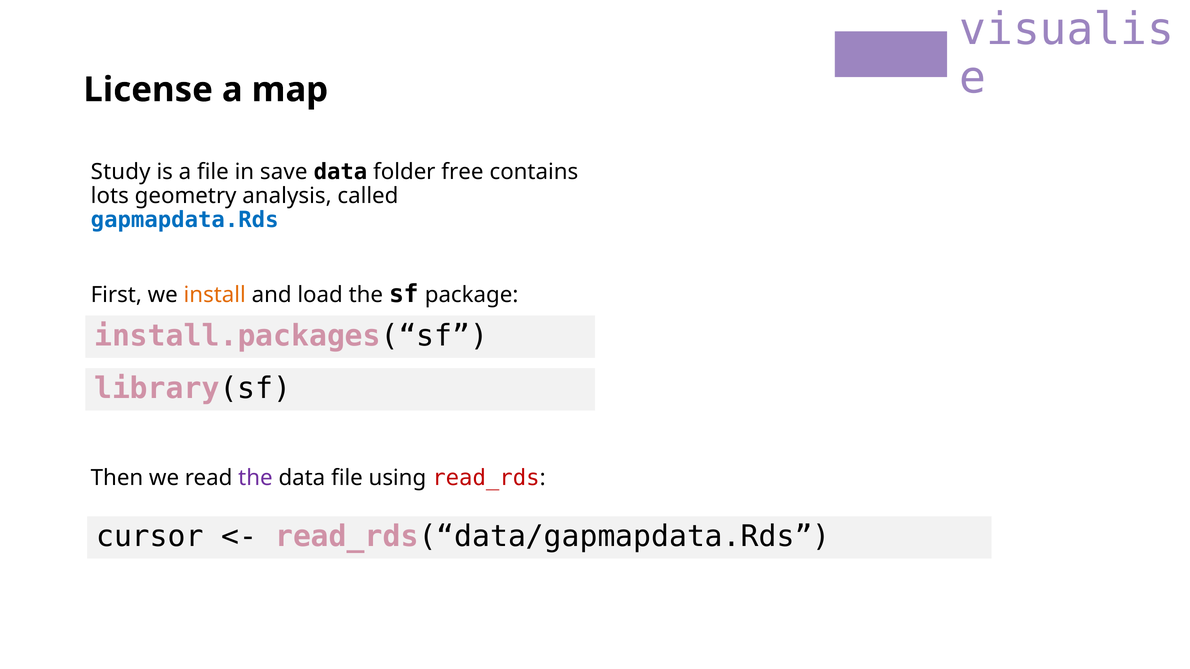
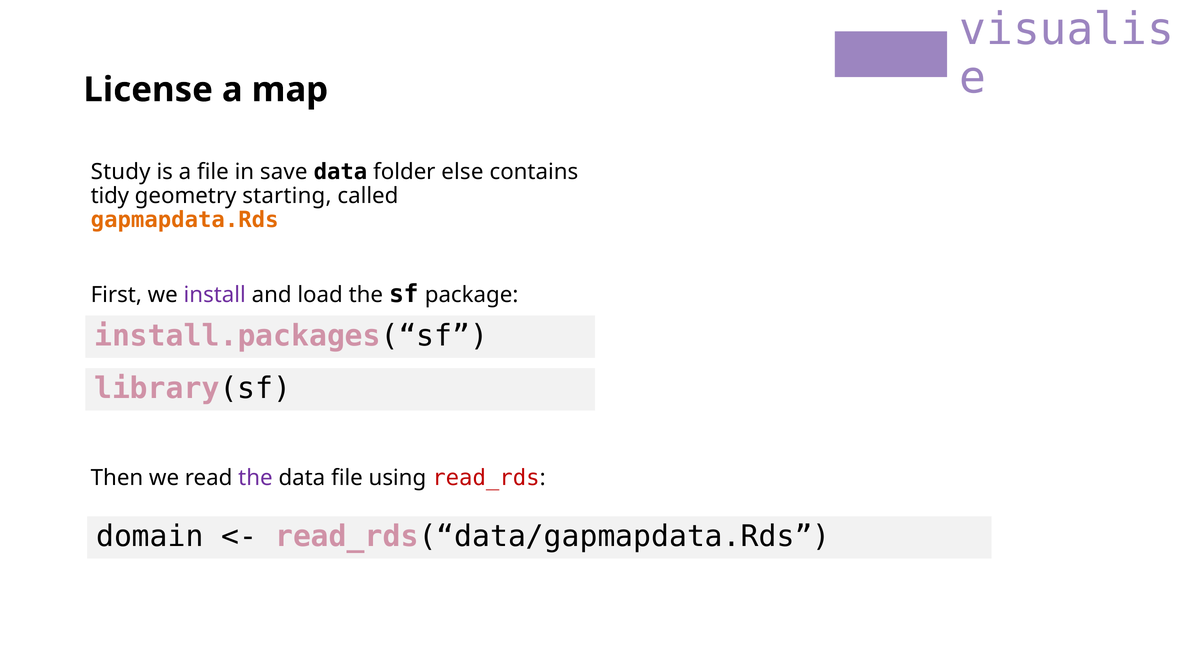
free: free -> else
lots: lots -> tidy
analysis: analysis -> starting
gapmapdata.Rds colour: blue -> orange
install colour: orange -> purple
cursor: cursor -> domain
